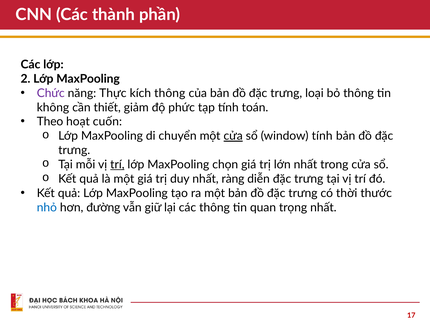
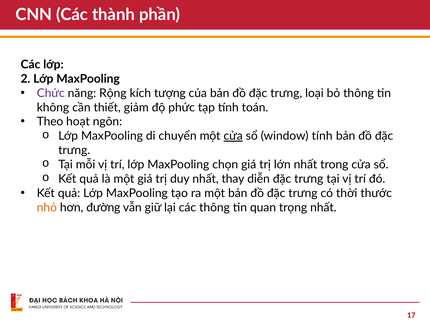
Thực: Thực -> Rộng
kích thông: thông -> tượng
cuốn: cuốn -> ngôn
trí at (117, 165) underline: present -> none
ràng: ràng -> thay
nhỏ colour: blue -> orange
